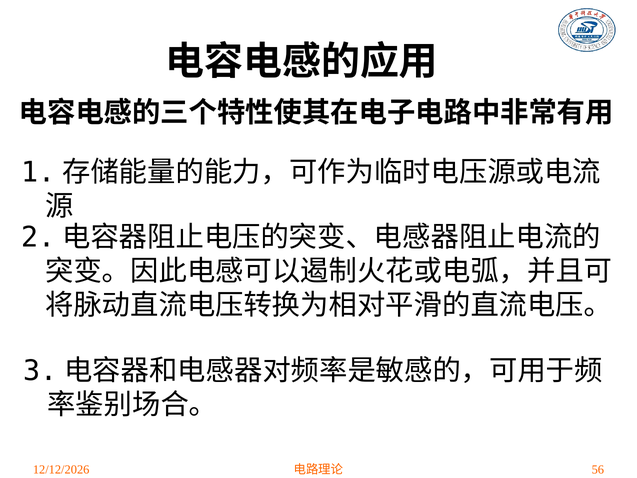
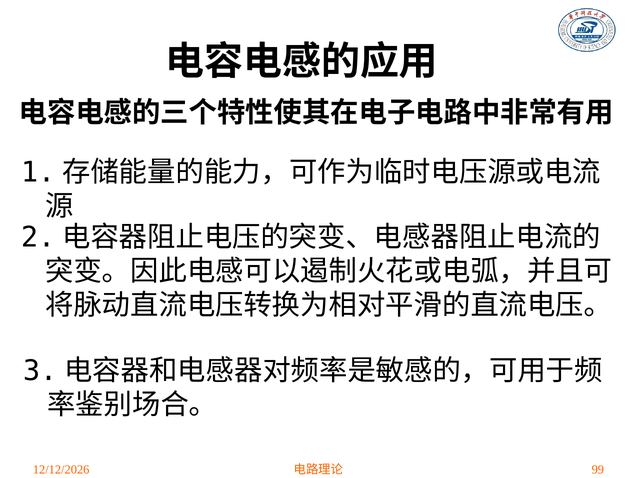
56: 56 -> 99
